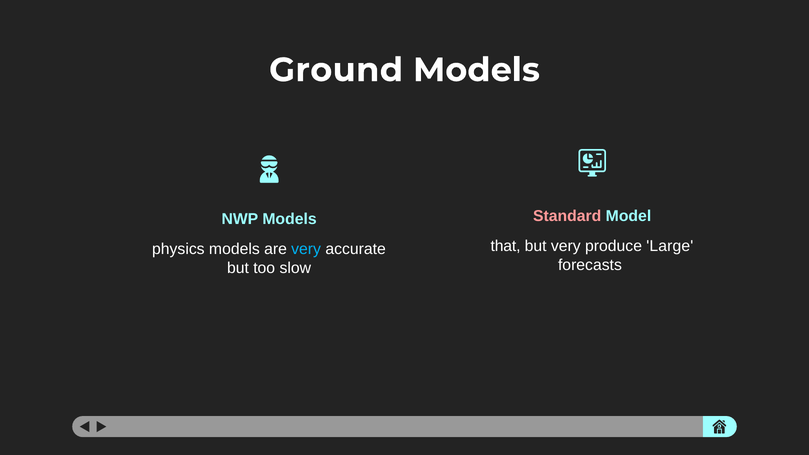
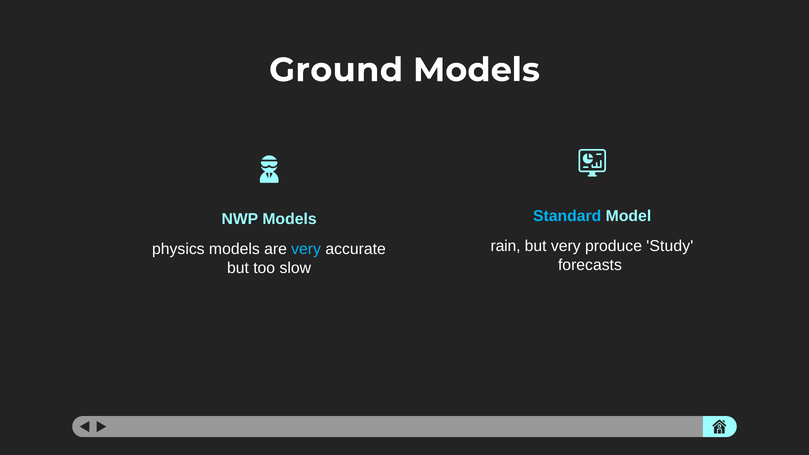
Standard colour: pink -> light blue
that: that -> rain
Large: Large -> Study
